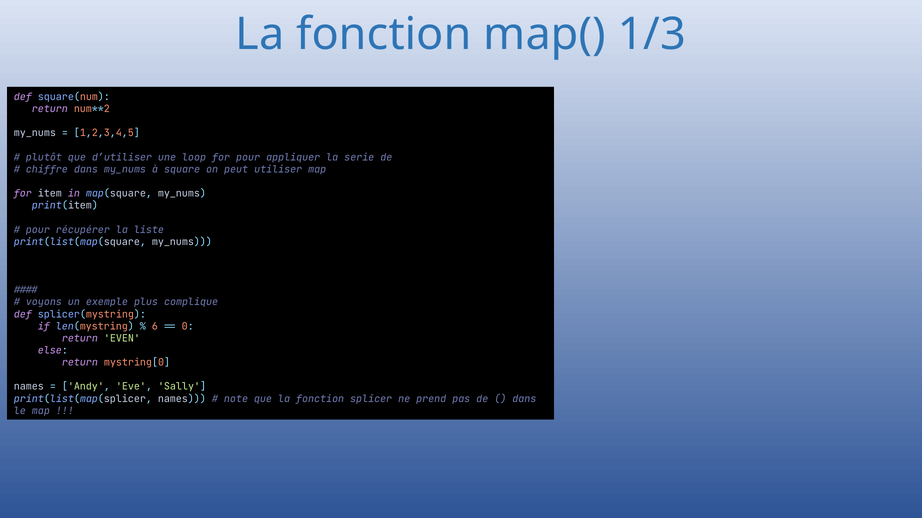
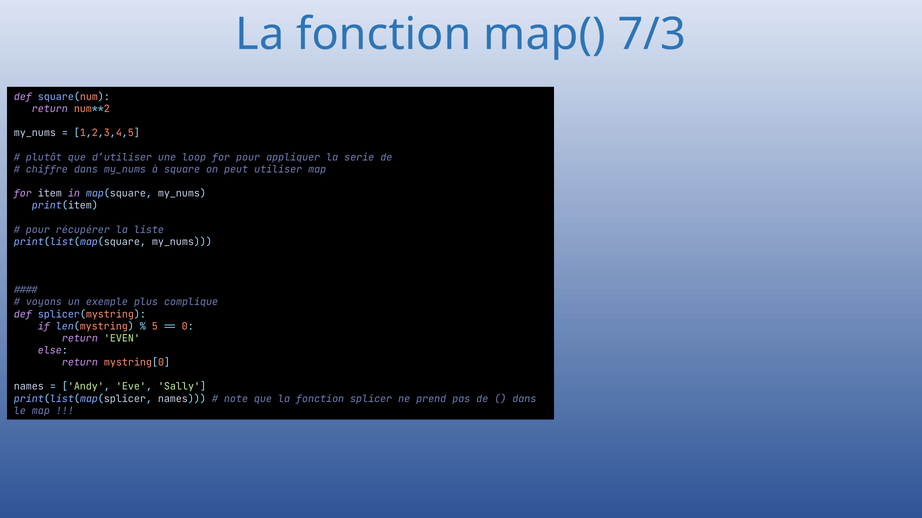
1/3: 1/3 -> 7/3
6: 6 -> 5
